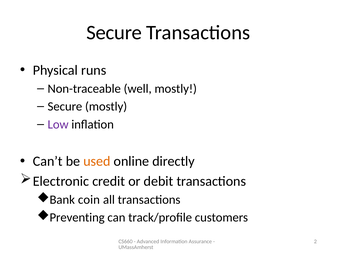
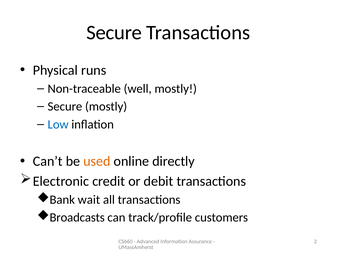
Low colour: purple -> blue
coin: coin -> wait
Preventing: Preventing -> Broadcasts
